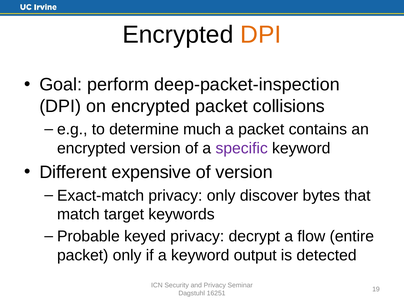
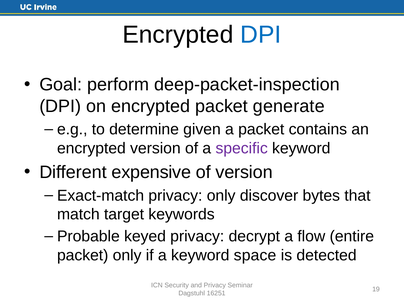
DPI at (261, 35) colour: orange -> blue
collisions: collisions -> generate
much: much -> given
output: output -> space
